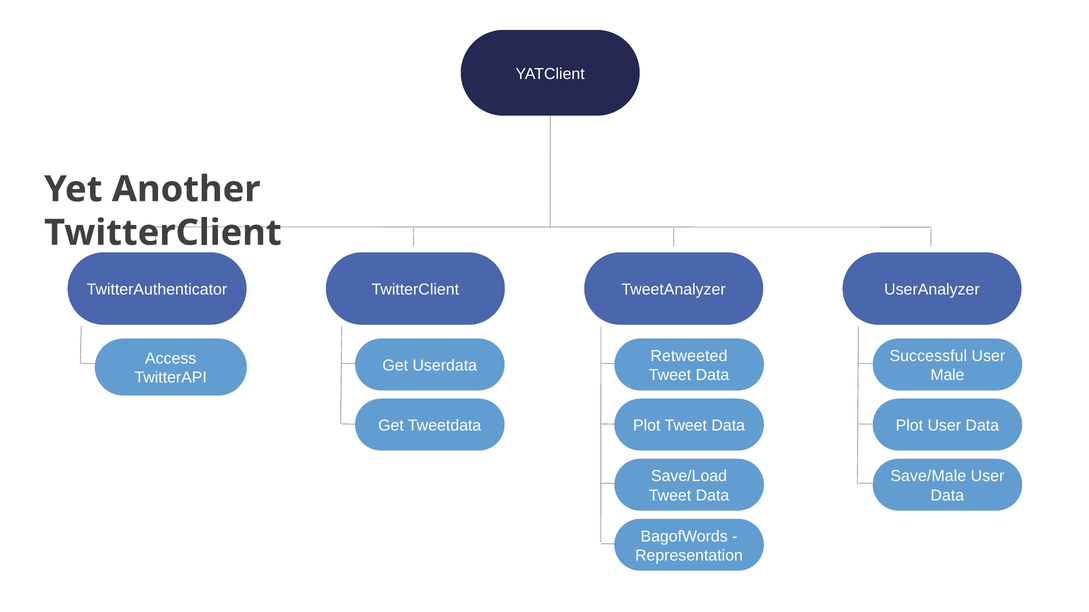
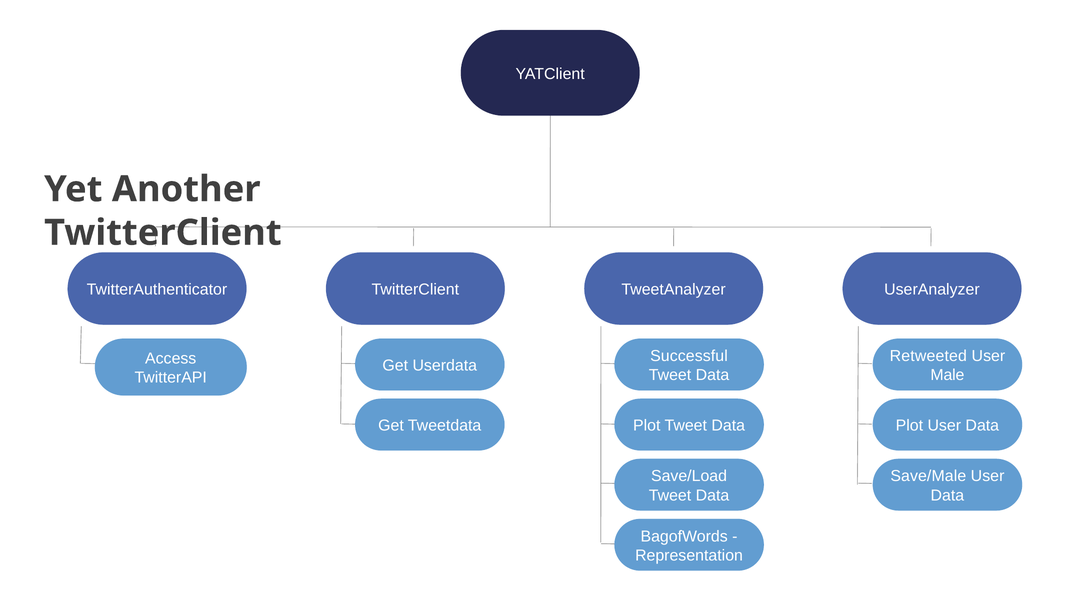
Retweeted: Retweeted -> Successful
Successful: Successful -> Retweeted
